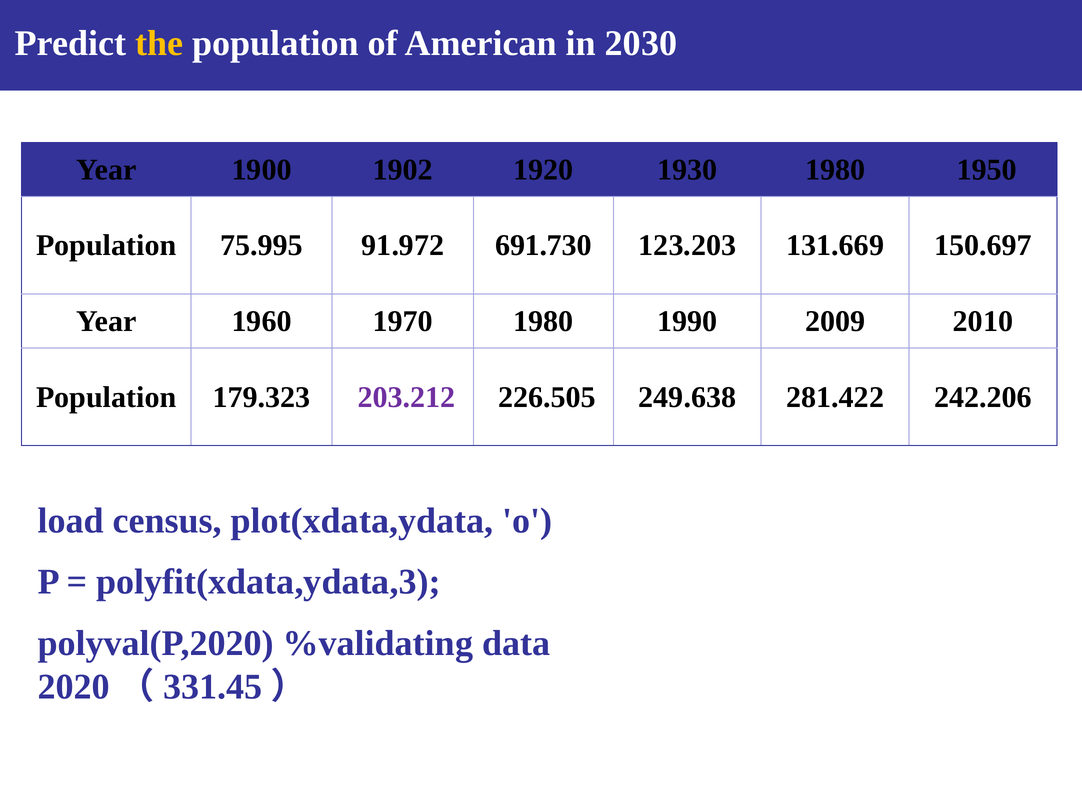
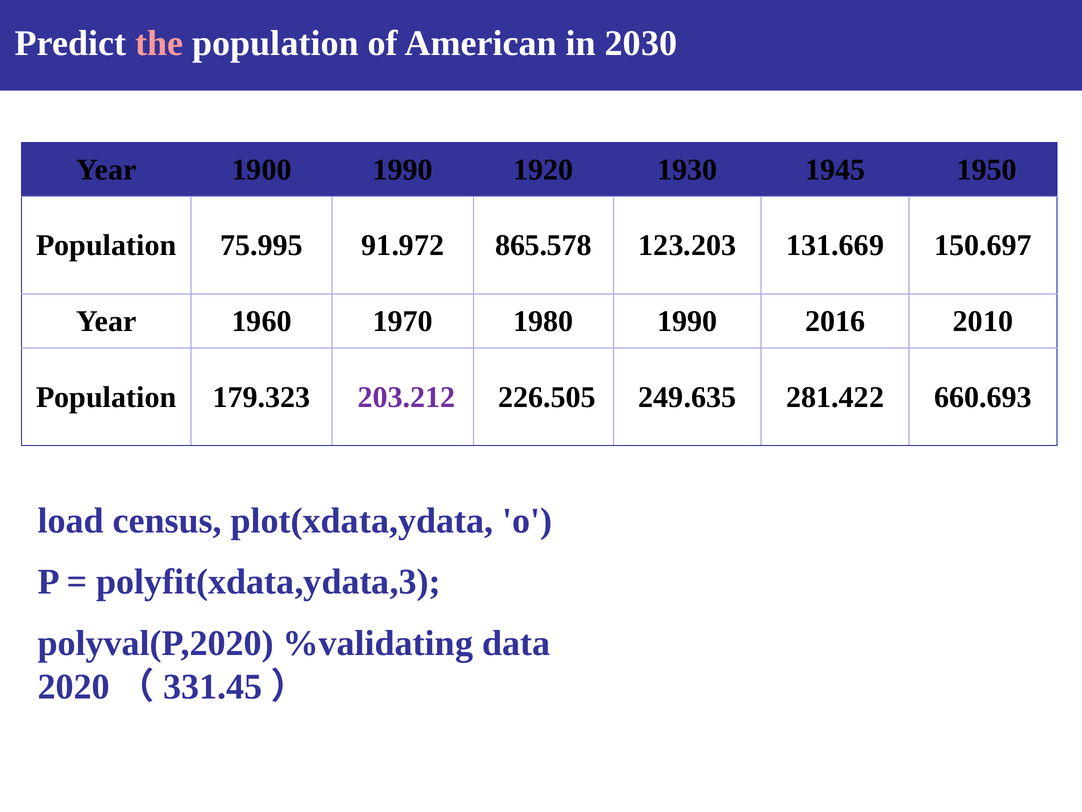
the colour: yellow -> pink
1900 1902: 1902 -> 1990
1930 1980: 1980 -> 1945
691.730: 691.730 -> 865.578
2009: 2009 -> 2016
249.638: 249.638 -> 249.635
242.206: 242.206 -> 660.693
